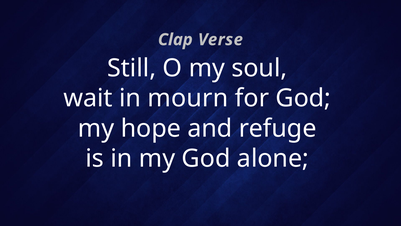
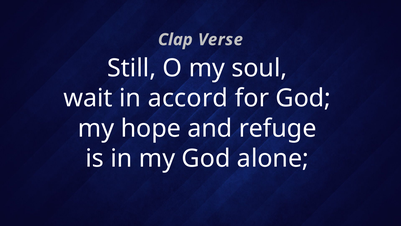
mourn: mourn -> accord
